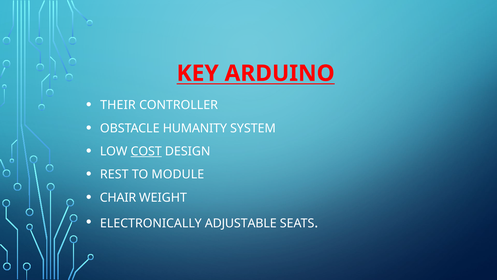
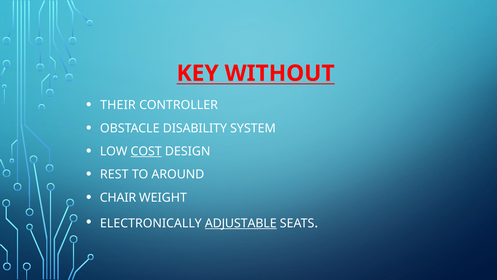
ARDUINO: ARDUINO -> WITHOUT
HUMANITY: HUMANITY -> DISABILITY
MODULE: MODULE -> AROUND
ADJUSTABLE underline: none -> present
